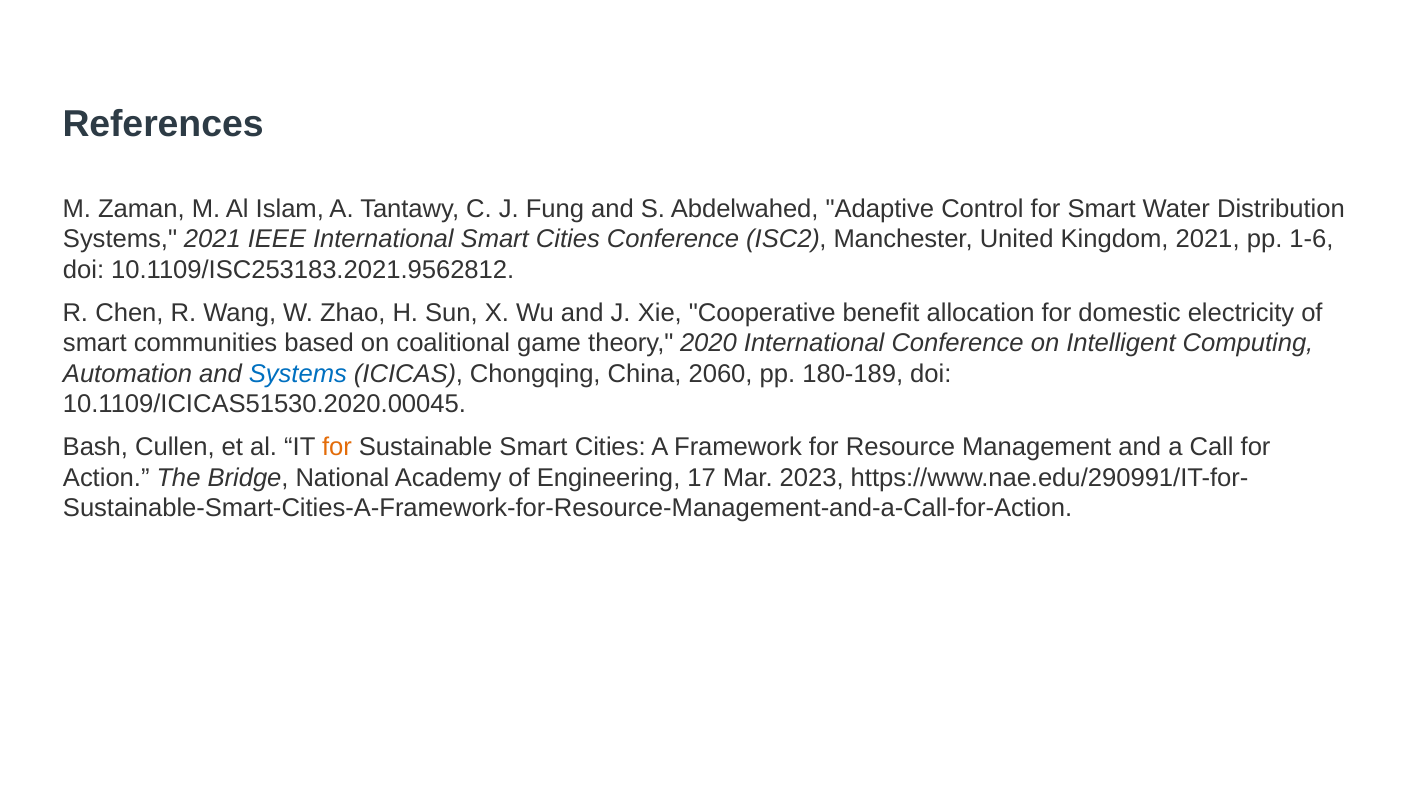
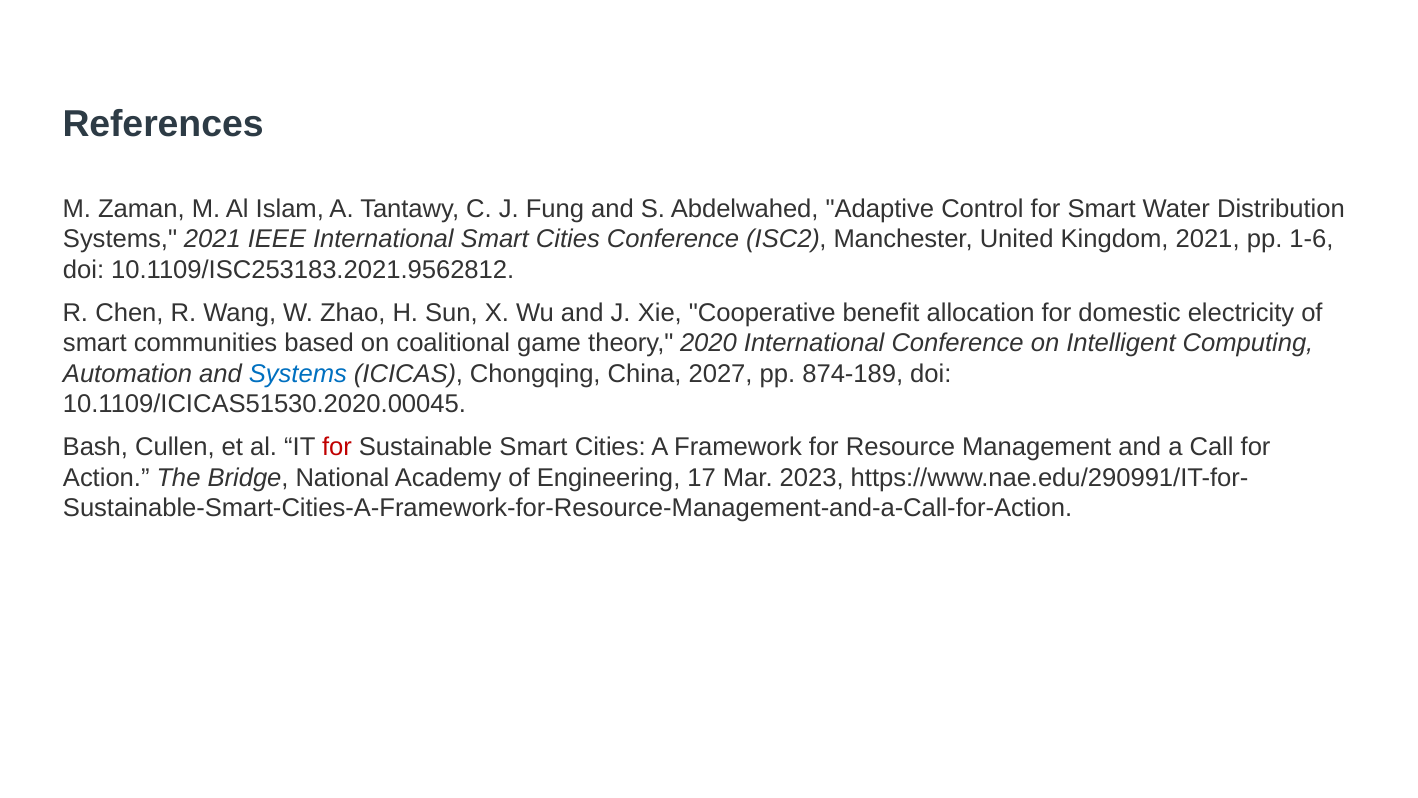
2060: 2060 -> 2027
180-189: 180-189 -> 874-189
for at (337, 447) colour: orange -> red
